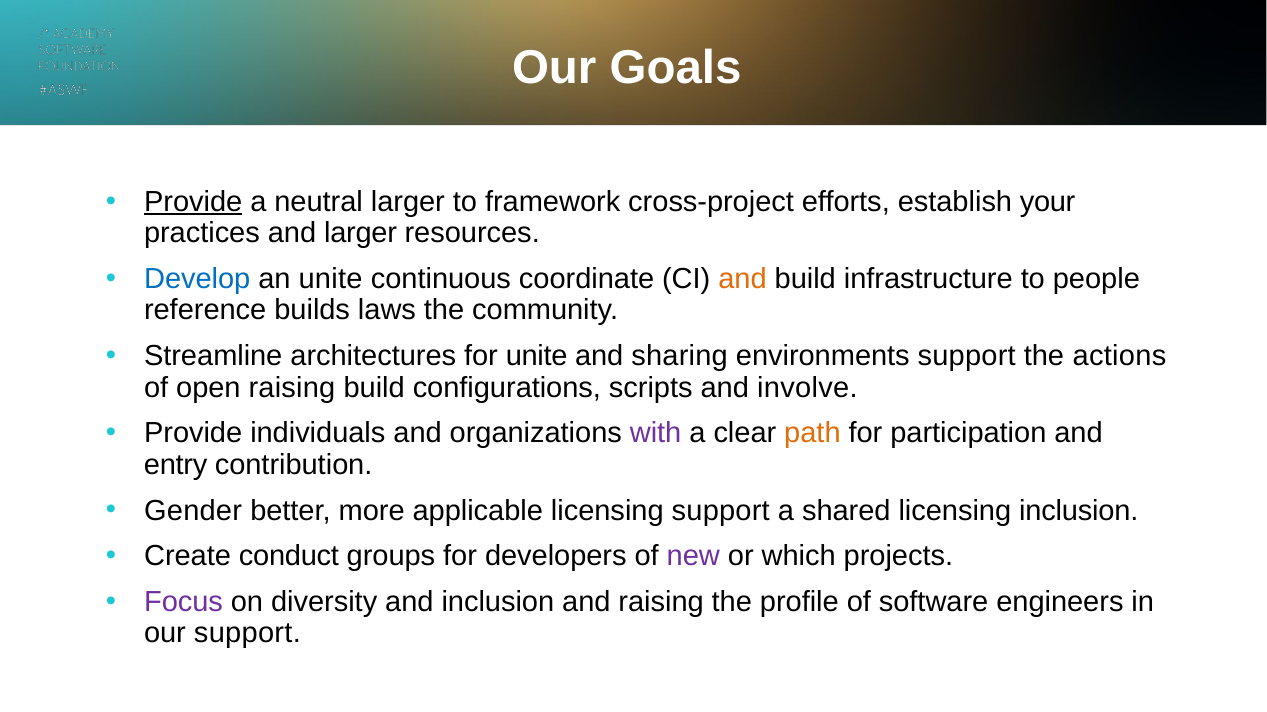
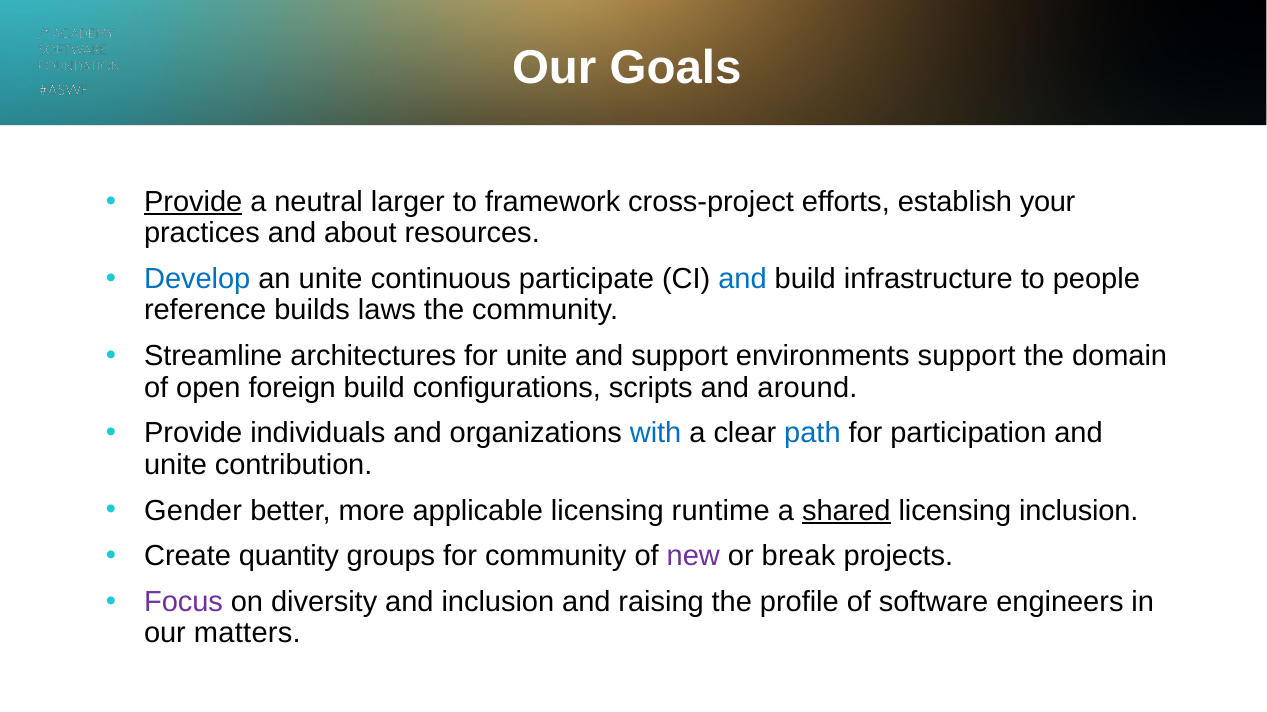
and larger: larger -> about
coordinate: coordinate -> participate
and at (743, 279) colour: orange -> blue
and sharing: sharing -> support
actions: actions -> domain
open raising: raising -> foreign
involve: involve -> around
with colour: purple -> blue
path colour: orange -> blue
entry at (176, 465): entry -> unite
licensing support: support -> runtime
shared underline: none -> present
conduct: conduct -> quantity
for developers: developers -> community
which: which -> break
our support: support -> matters
